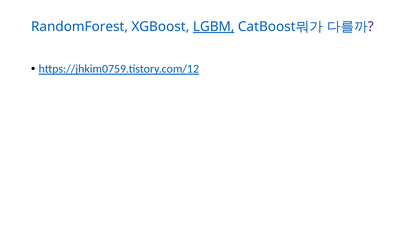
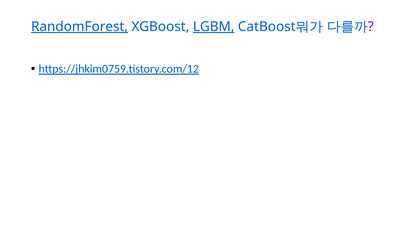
RandomForest underline: none -> present
